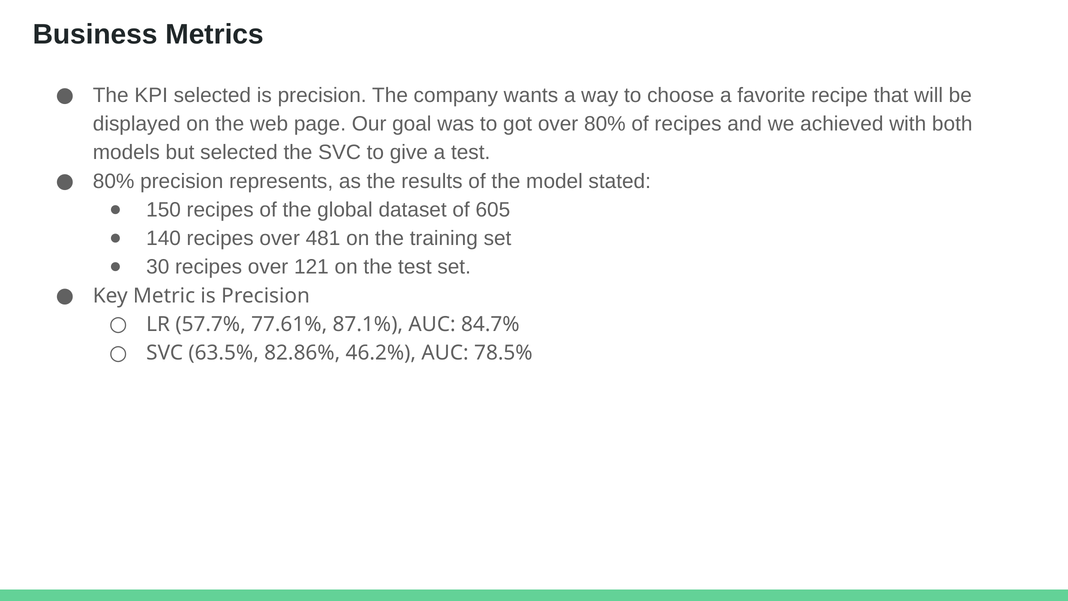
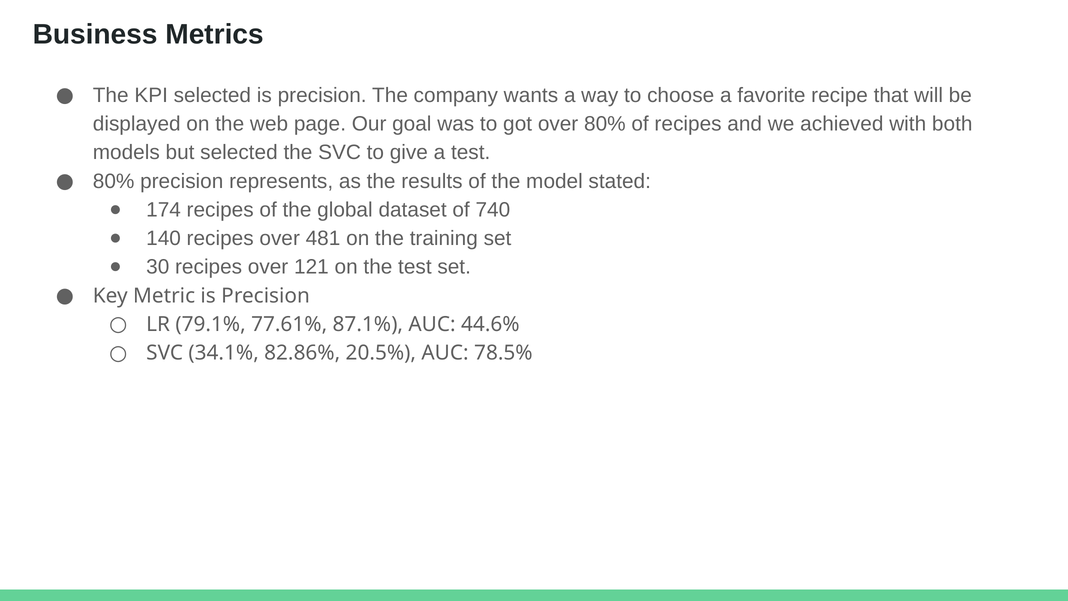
150: 150 -> 174
605: 605 -> 740
57.7%: 57.7% -> 79.1%
84.7%: 84.7% -> 44.6%
63.5%: 63.5% -> 34.1%
46.2%: 46.2% -> 20.5%
